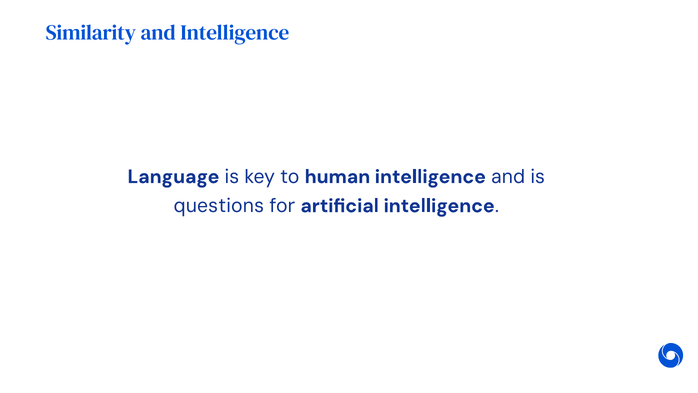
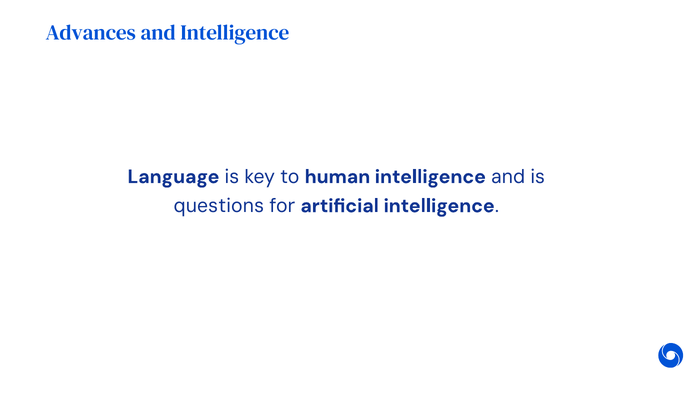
Similarity: Similarity -> Advances
